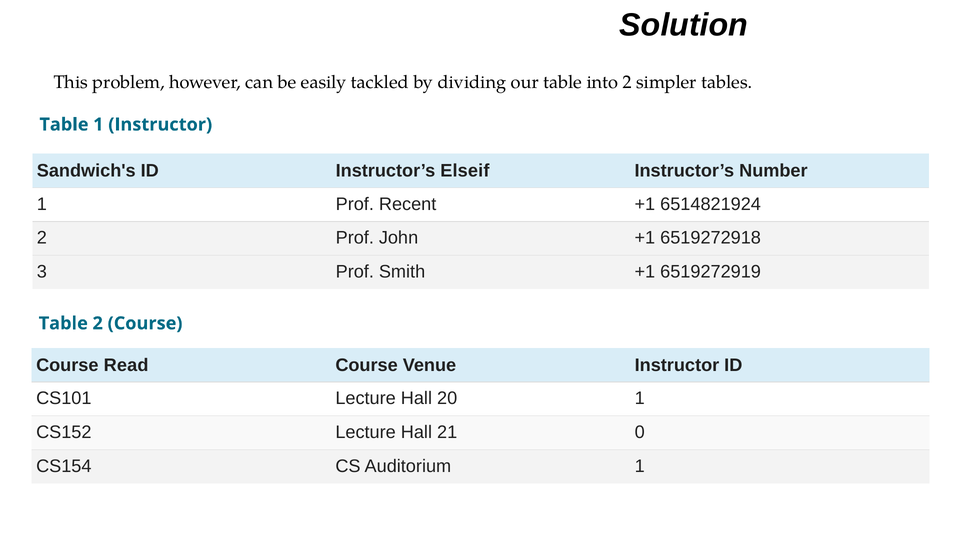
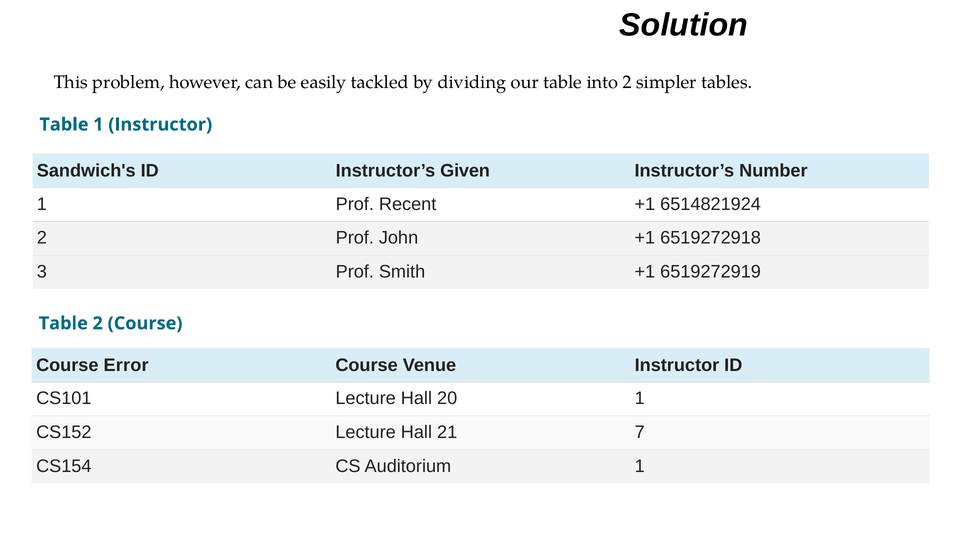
Elseif: Elseif -> Given
Read: Read -> Error
0: 0 -> 7
